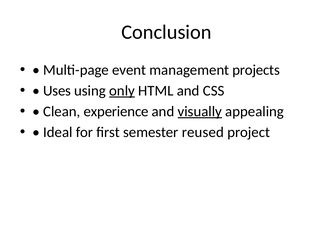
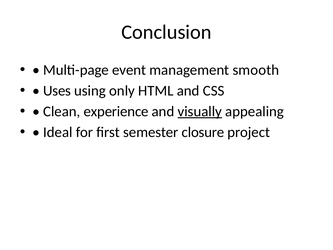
projects: projects -> smooth
only underline: present -> none
reused: reused -> closure
